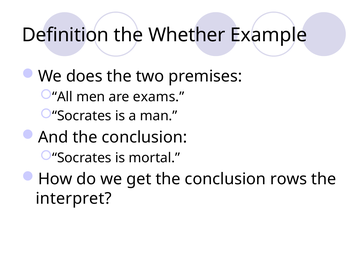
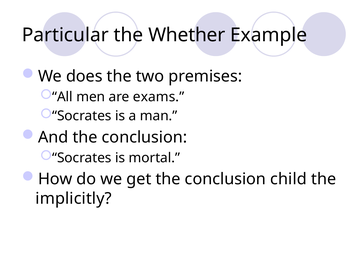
Definition: Definition -> Particular
rows: rows -> child
interpret: interpret -> implicitly
